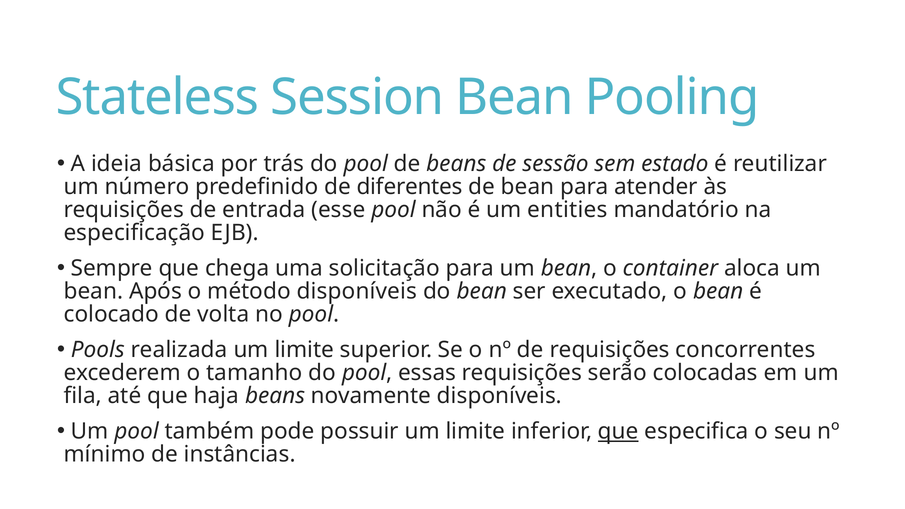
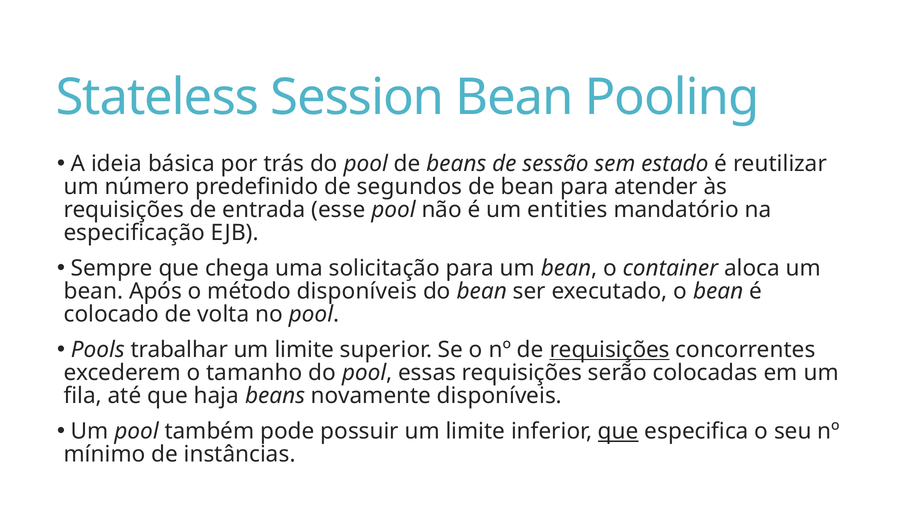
diferentes: diferentes -> segundos
realizada: realizada -> trabalhar
requisições at (610, 350) underline: none -> present
